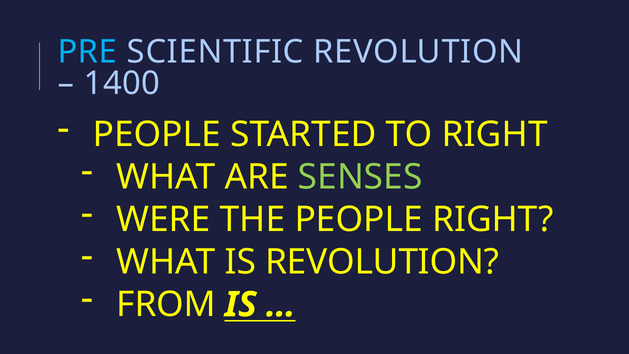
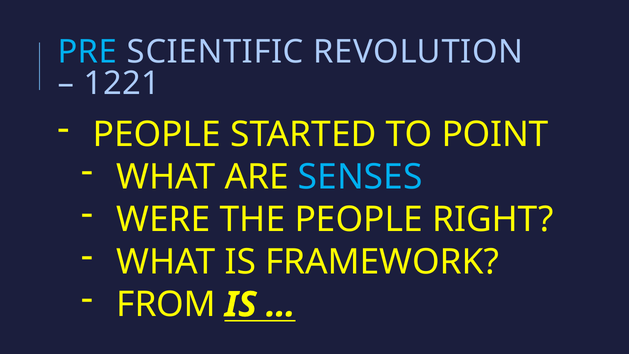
1400: 1400 -> 1221
TO RIGHT: RIGHT -> POINT
SENSES colour: light green -> light blue
IS REVOLUTION: REVOLUTION -> FRAMEWORK
